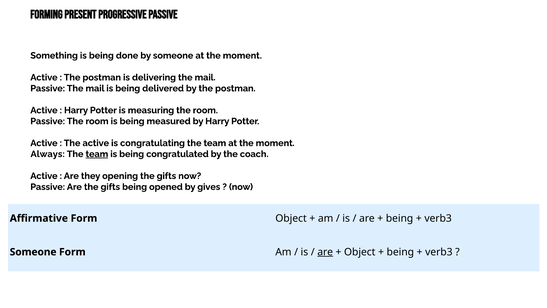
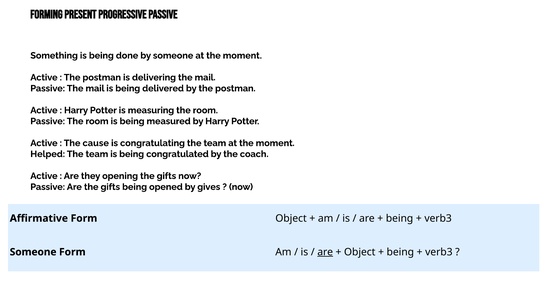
The active: active -> cause
Always: Always -> Helped
team at (97, 154) underline: present -> none
